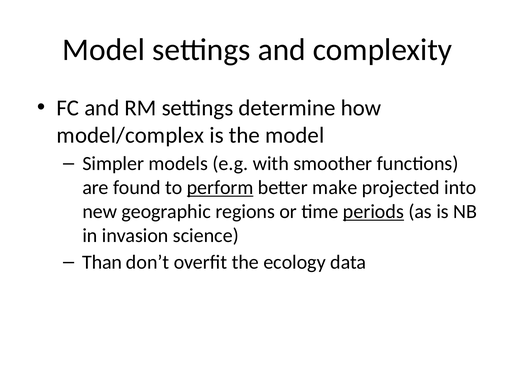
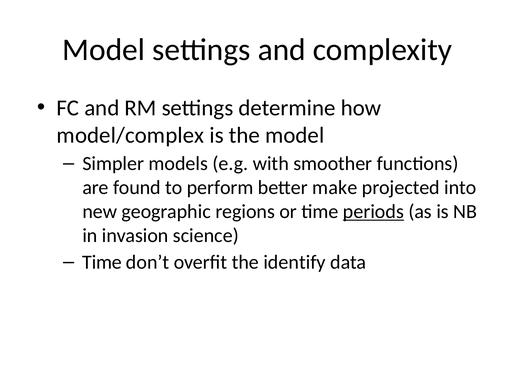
perform underline: present -> none
Than at (102, 262): Than -> Time
ecology: ecology -> identify
